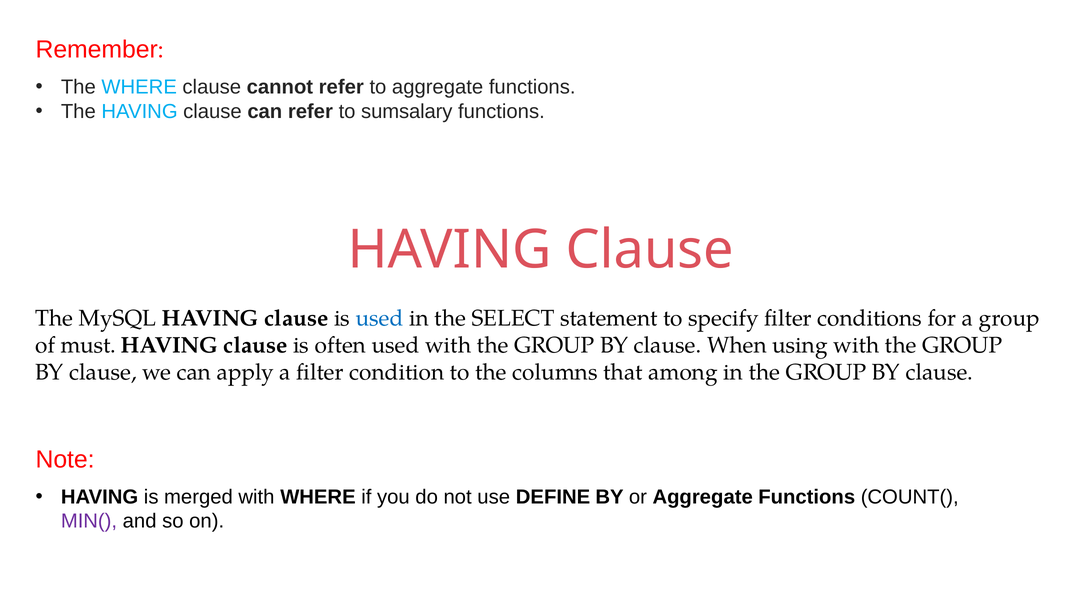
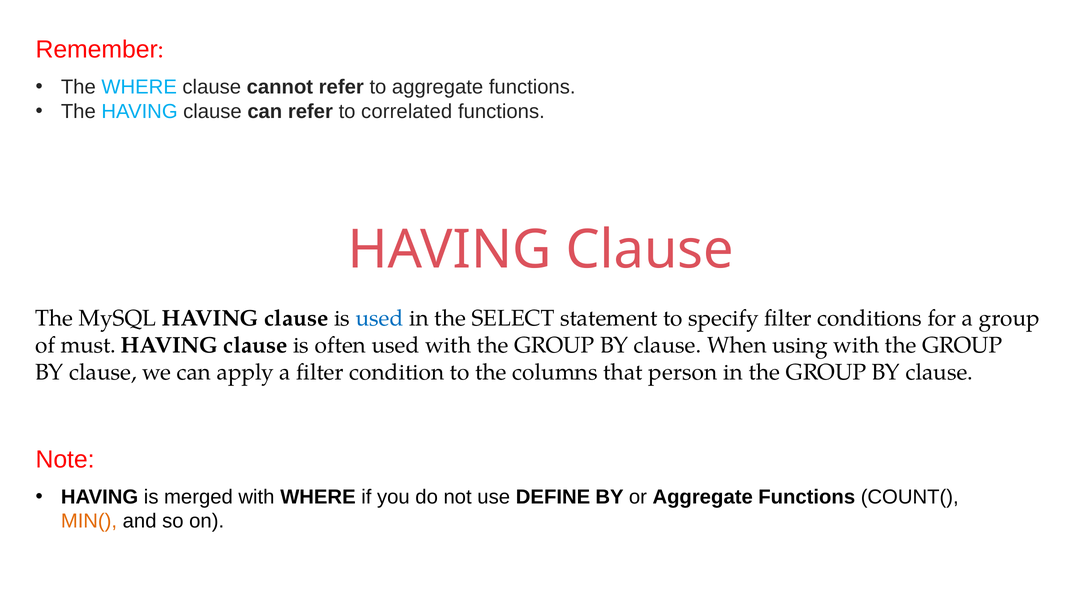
sumsalary: sumsalary -> correlated
among: among -> person
MIN( colour: purple -> orange
